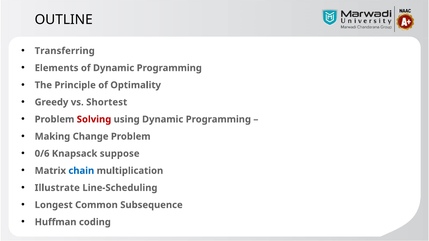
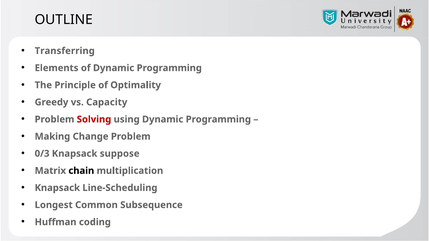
Shortest: Shortest -> Capacity
0/6: 0/6 -> 0/3
chain colour: blue -> black
Illustrate at (57, 188): Illustrate -> Knapsack
